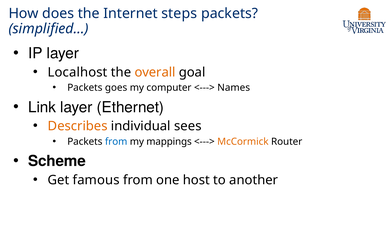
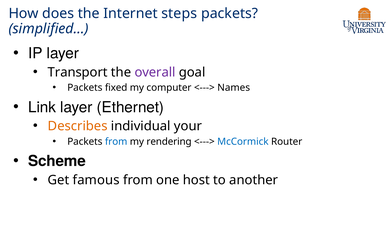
Localhost: Localhost -> Transport
overall colour: orange -> purple
goes: goes -> fixed
sees: sees -> your
mappings: mappings -> rendering
McCormick colour: orange -> blue
